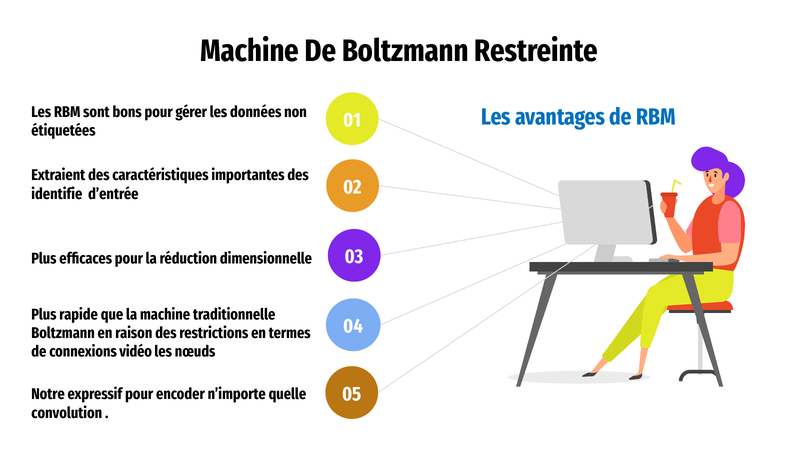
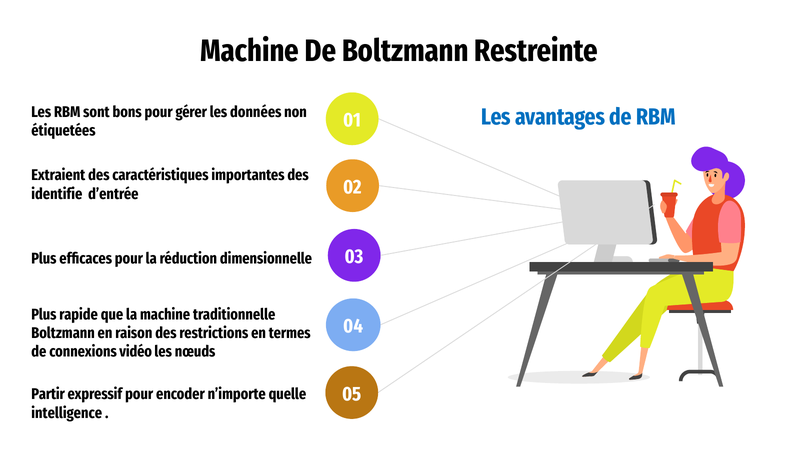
Notre: Notre -> Partir
convolution: convolution -> intelligence
